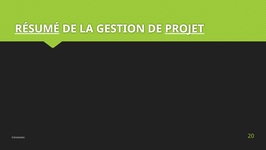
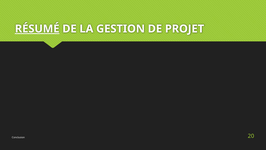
PROJET underline: present -> none
